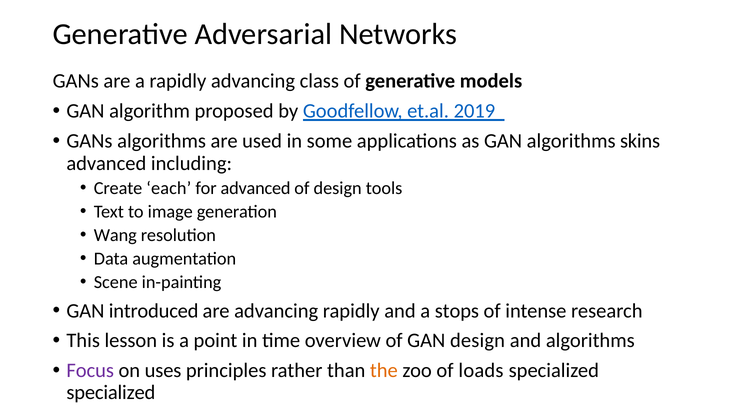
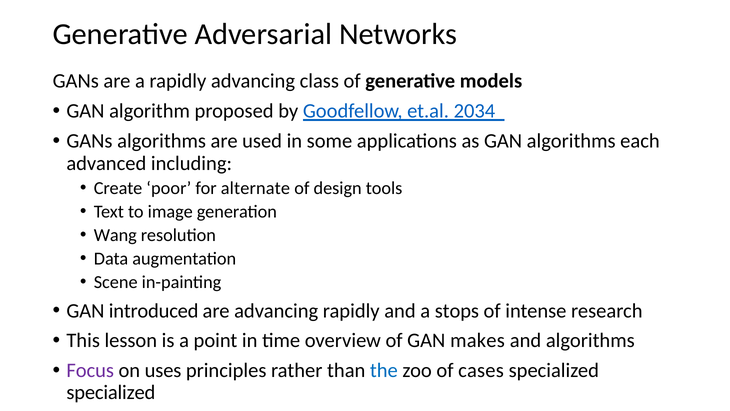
2019: 2019 -> 2034
skins: skins -> each
each: each -> poor
for advanced: advanced -> alternate
GAN design: design -> makes
the colour: orange -> blue
loads: loads -> cases
